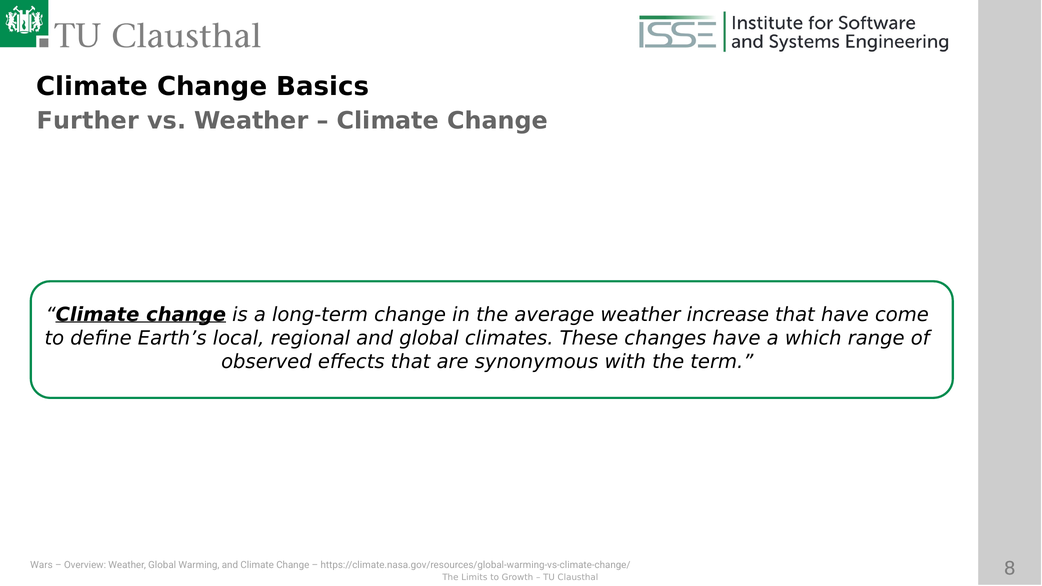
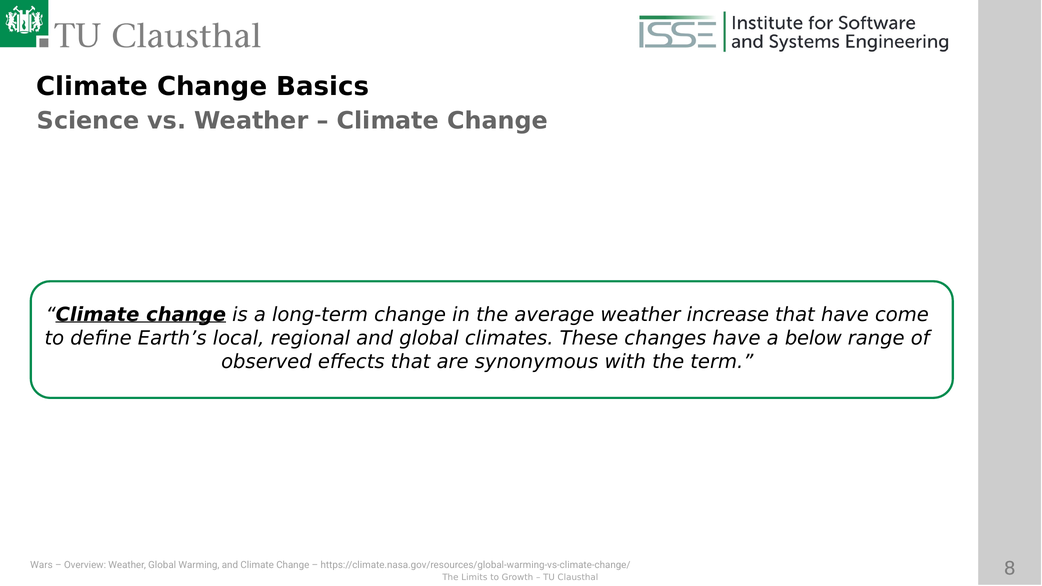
Further: Further -> Science
which: which -> below
